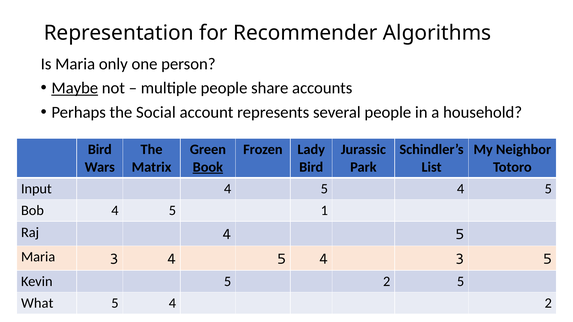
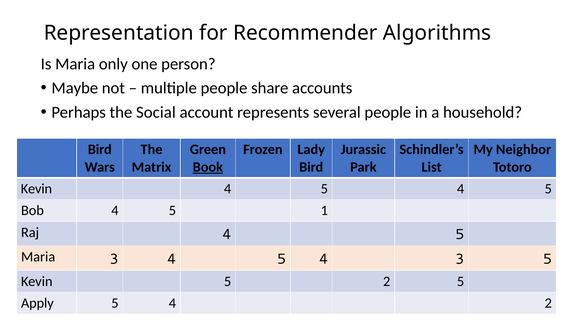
Maybe underline: present -> none
Input at (36, 189): Input -> Kevin
What: What -> Apply
